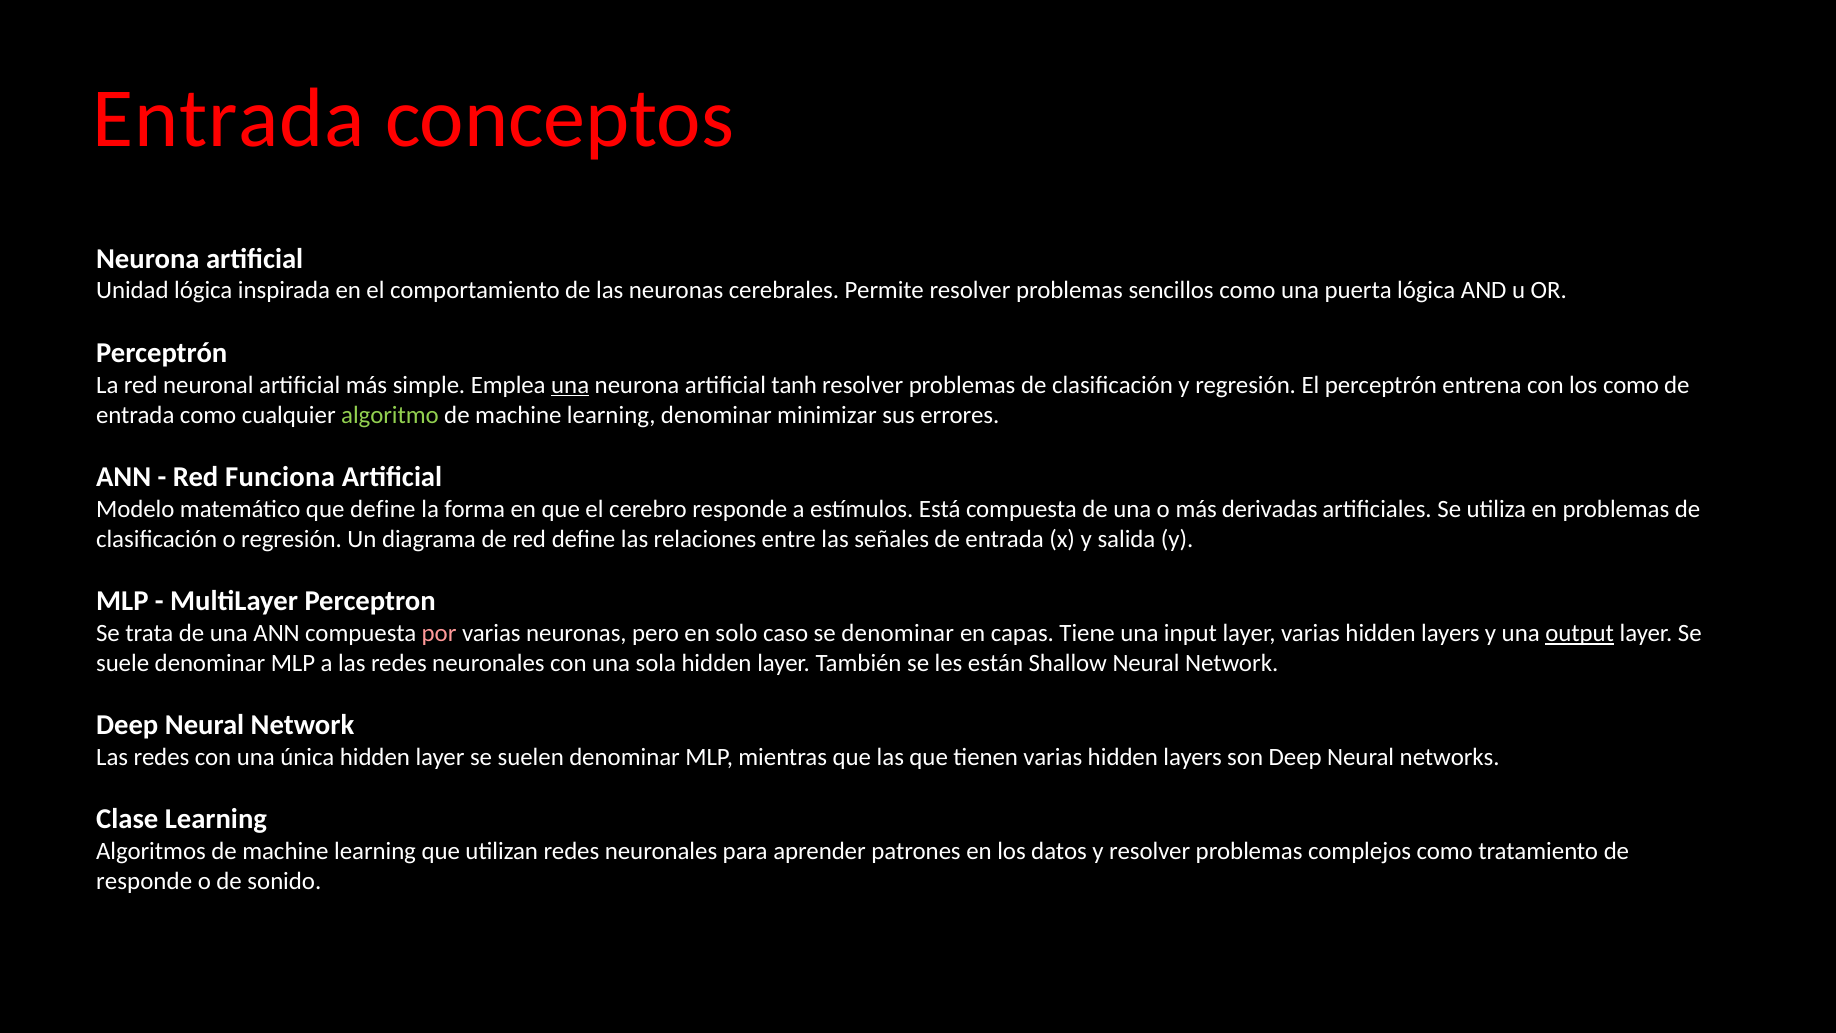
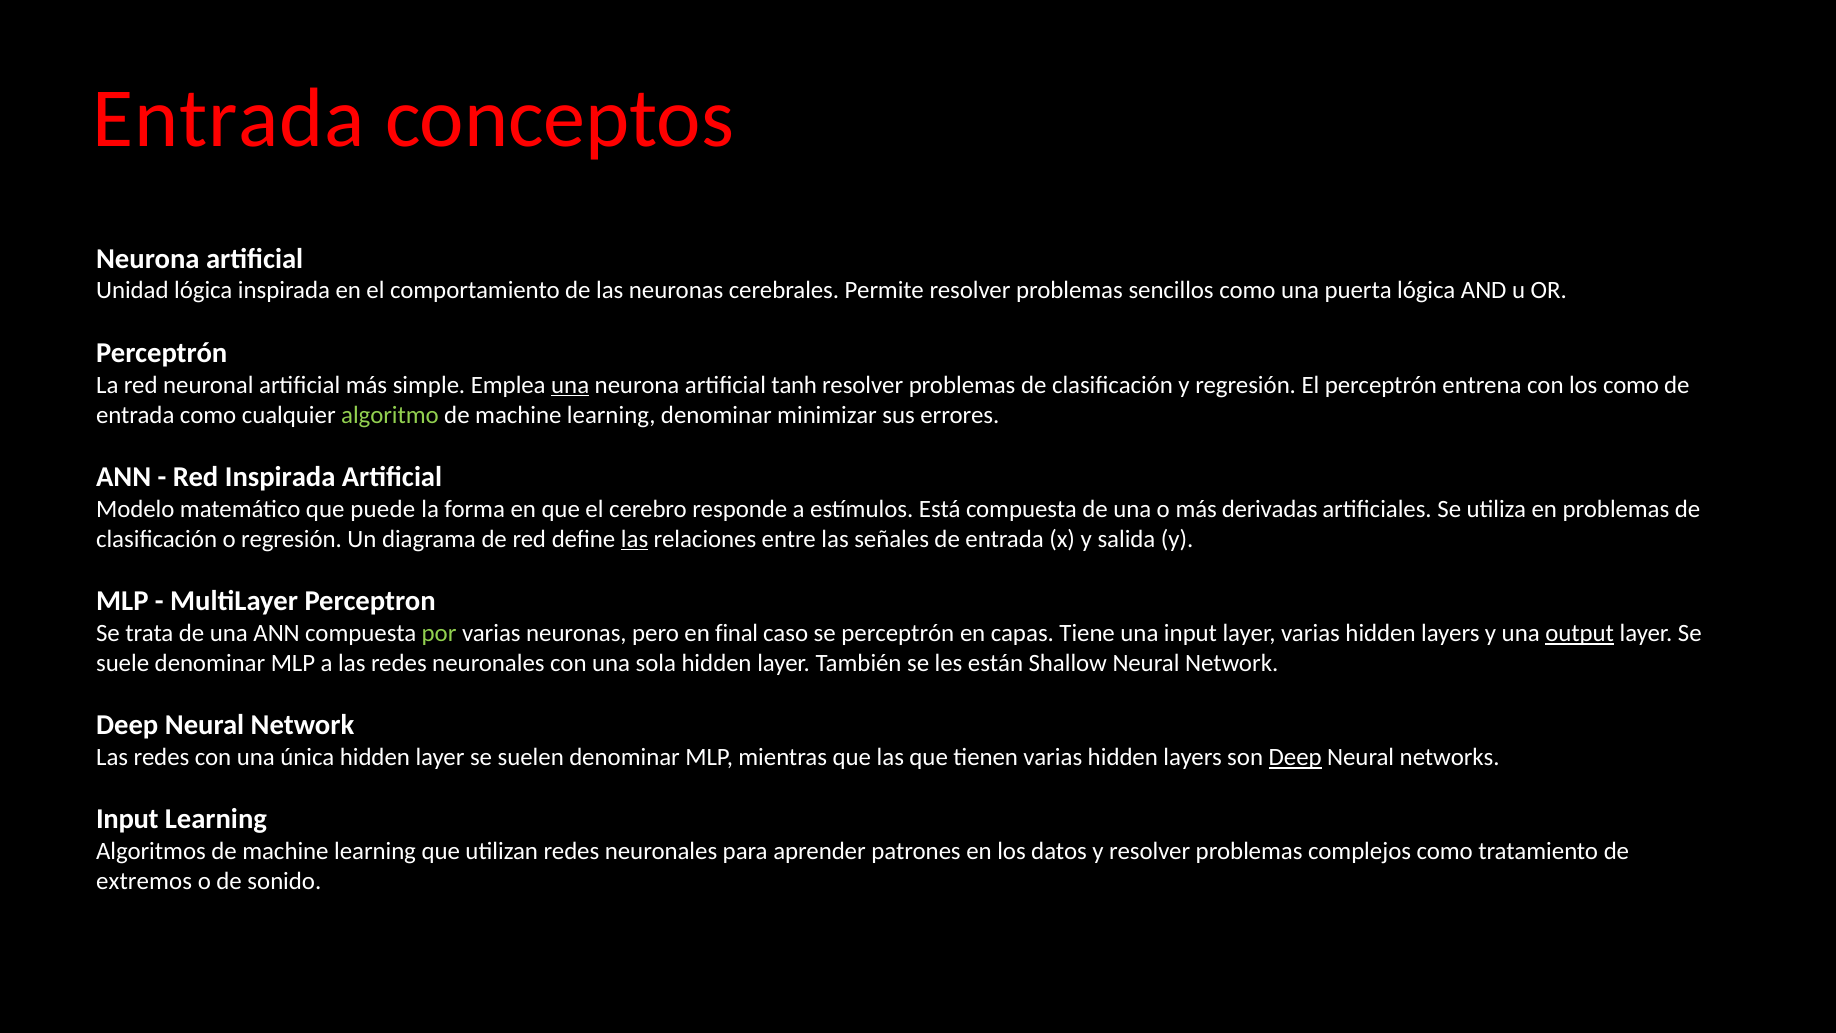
Red Funciona: Funciona -> Inspirada
que define: define -> puede
las at (635, 539) underline: none -> present
por colour: pink -> light green
solo: solo -> final
se denominar: denominar -> perceptrón
Deep at (1295, 757) underline: none -> present
Clase at (127, 819): Clase -> Input
responde at (144, 881): responde -> extremos
